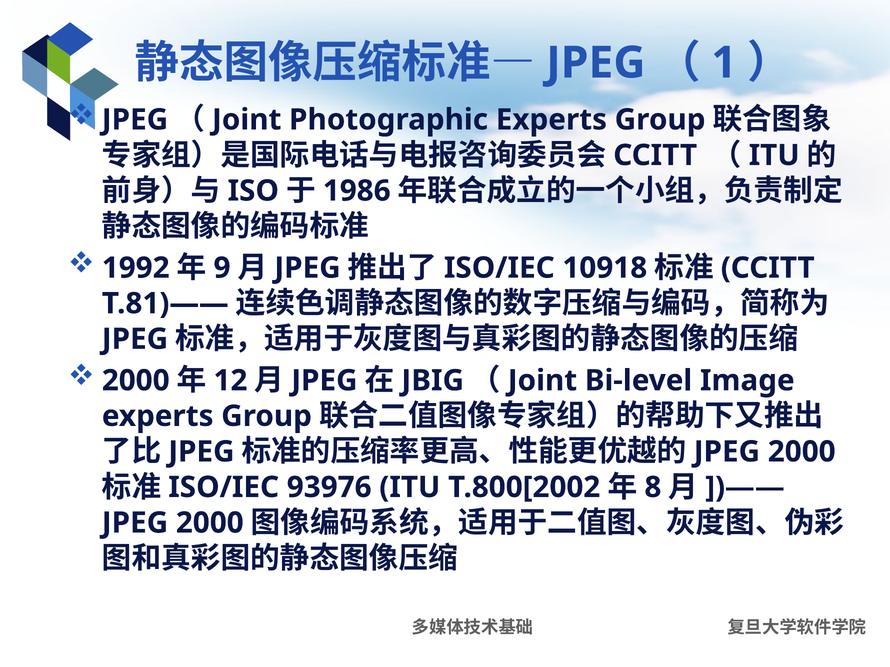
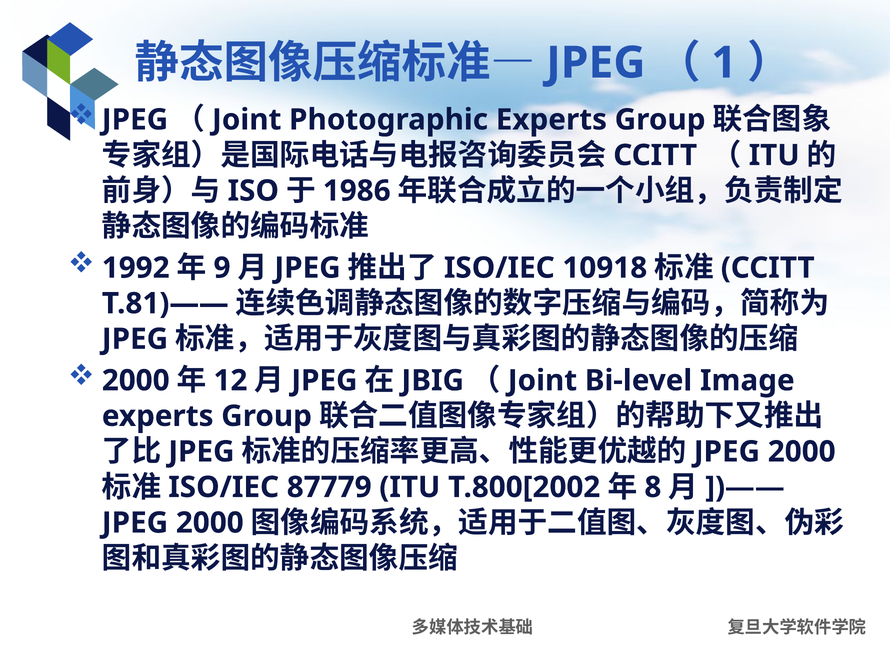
93976: 93976 -> 87779
